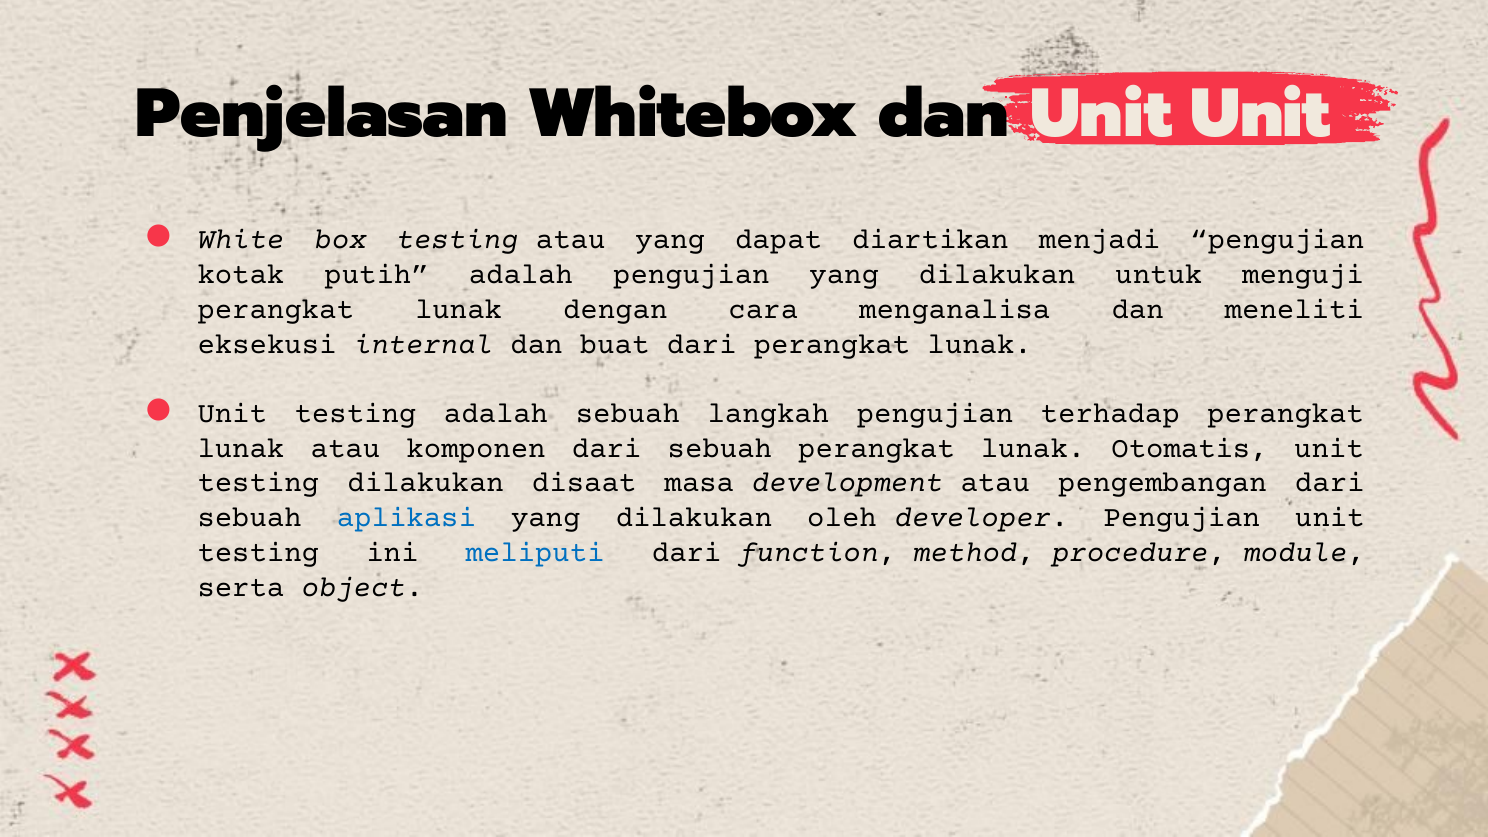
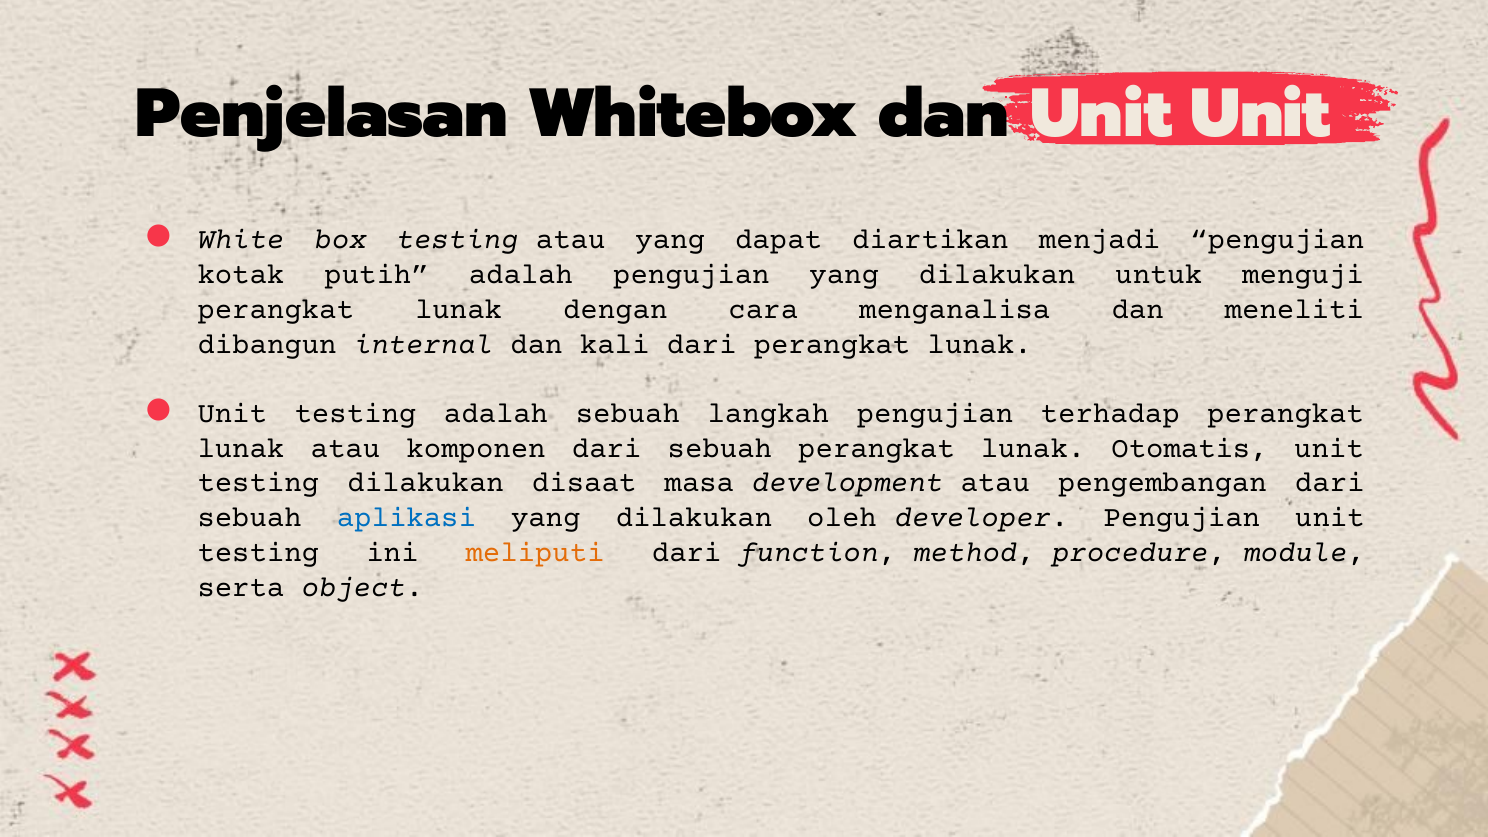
eksekusi: eksekusi -> dibangun
buat: buat -> kali
meliputi colour: blue -> orange
